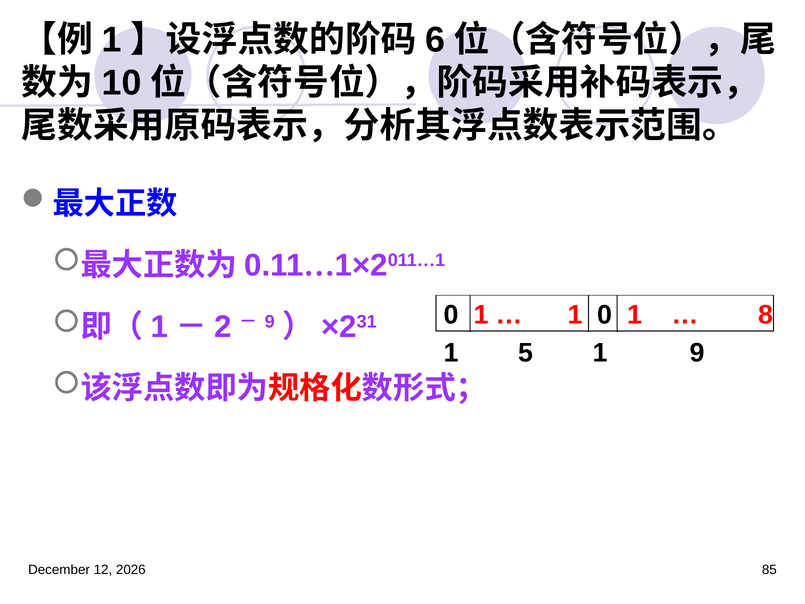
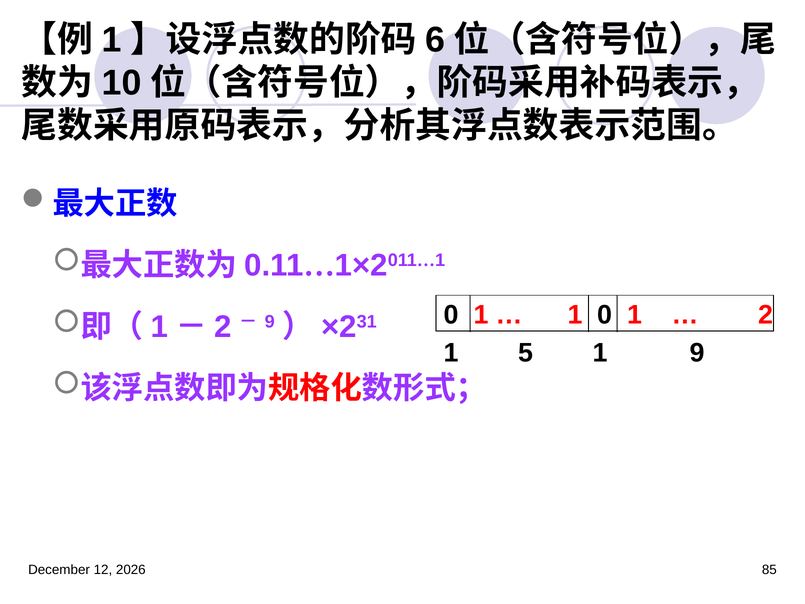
8 at (766, 315): 8 -> 2
